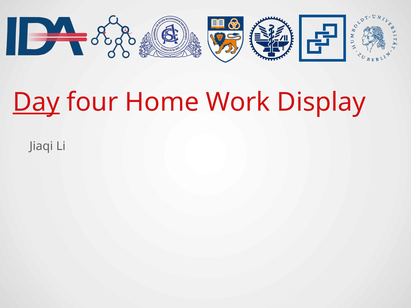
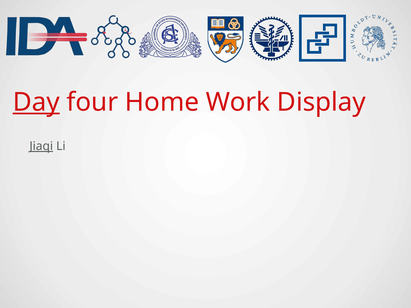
Jiaqi underline: none -> present
